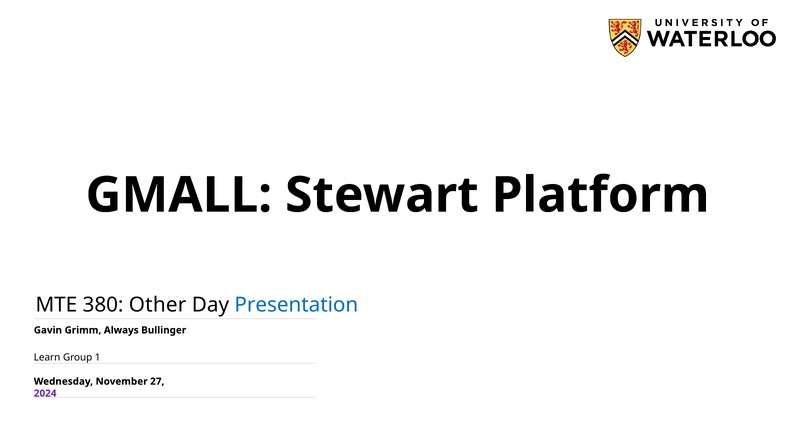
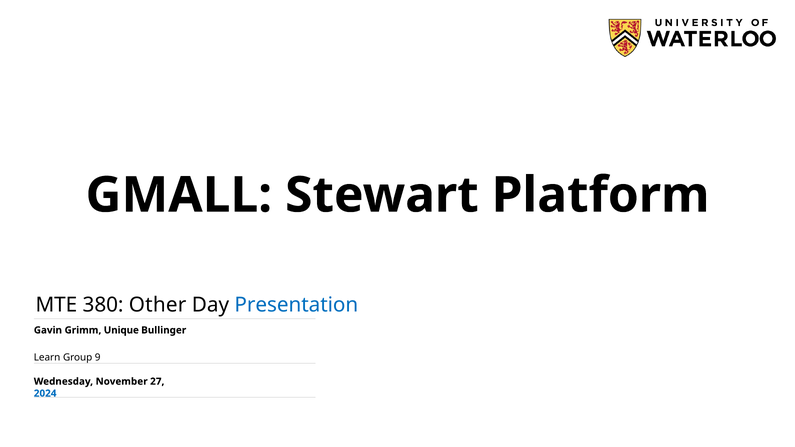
Always: Always -> Unique
1: 1 -> 9
2024 colour: purple -> blue
